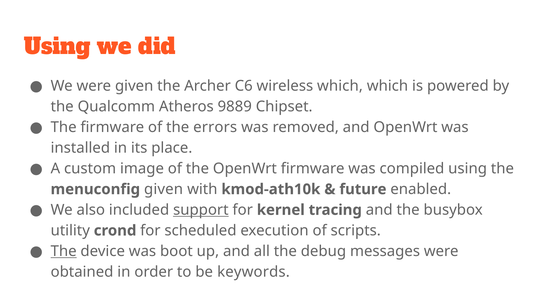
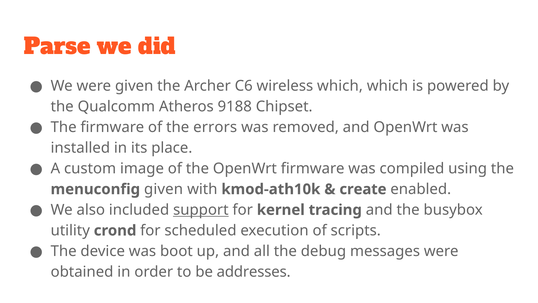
Using at (57, 47): Using -> Parse
9889: 9889 -> 9188
future: future -> create
The at (64, 251) underline: present -> none
keywords: keywords -> addresses
